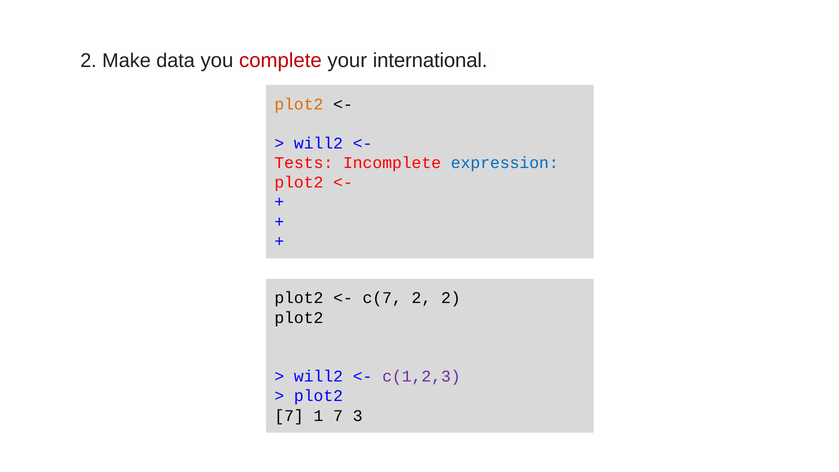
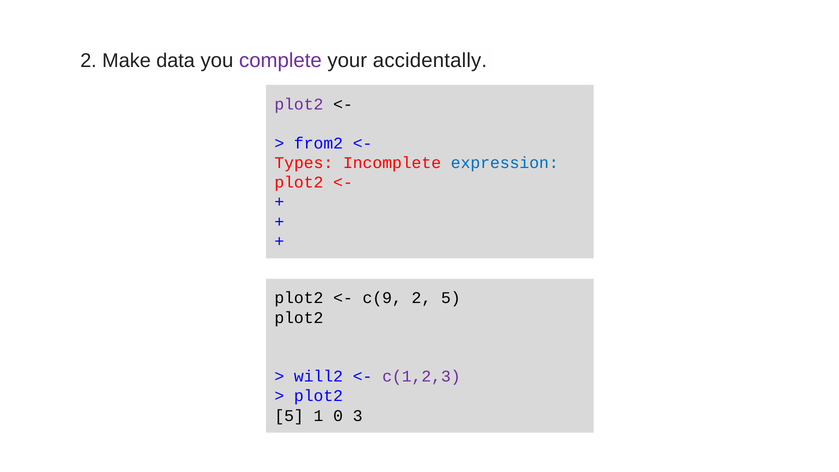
complete colour: red -> purple
international: international -> accidentally
plot2 at (299, 104) colour: orange -> purple
will2 at (318, 143): will2 -> from2
Tests: Tests -> Types
c(7: c(7 -> c(9
2 2: 2 -> 5
7 at (289, 416): 7 -> 5
1 7: 7 -> 0
